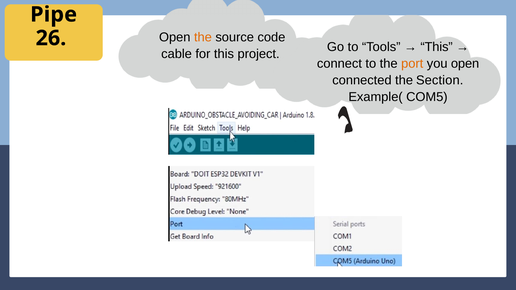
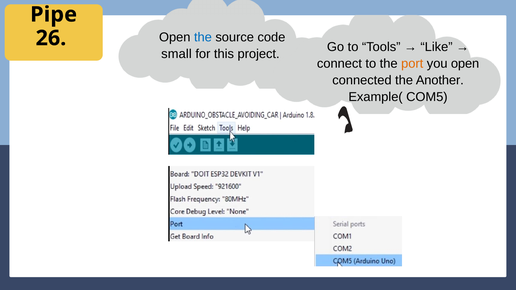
the at (203, 37) colour: orange -> blue
This at (437, 47): This -> Like
cable: cable -> small
Section: Section -> Another
